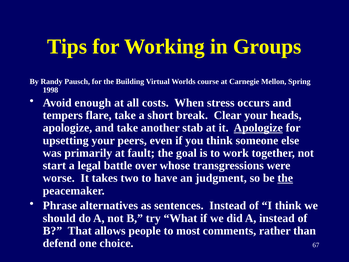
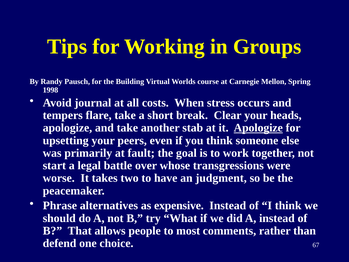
enough: enough -> journal
the at (285, 178) underline: present -> none
sentences: sentences -> expensive
